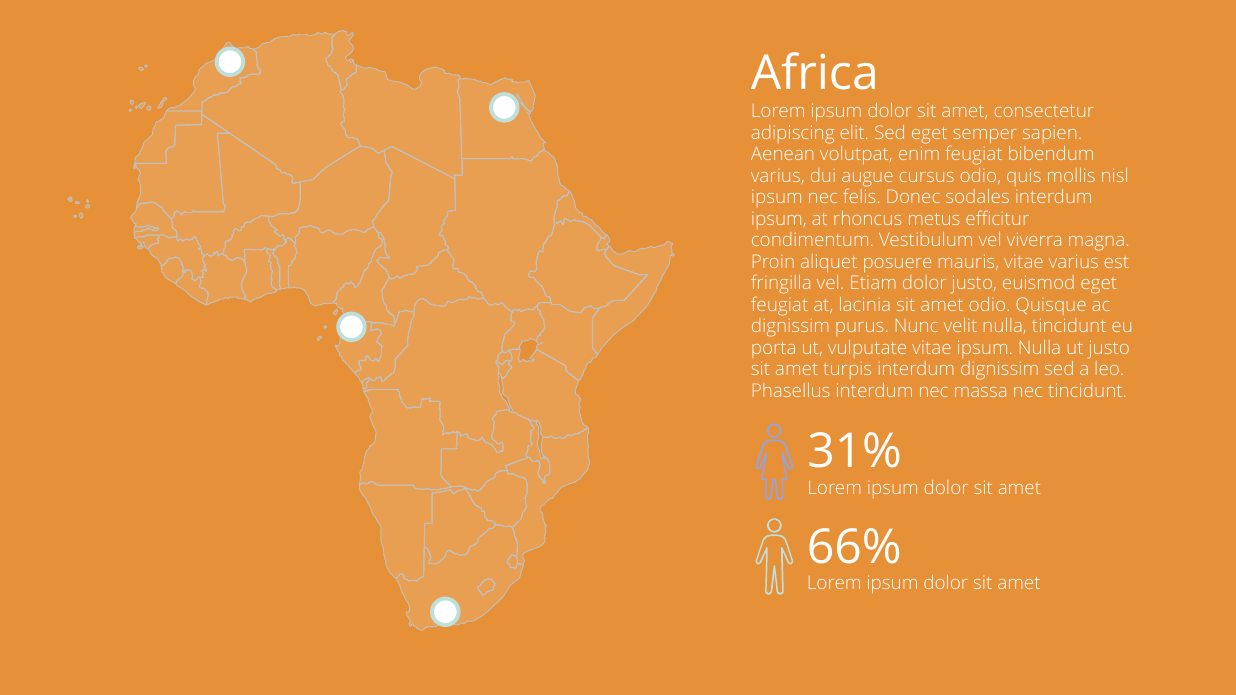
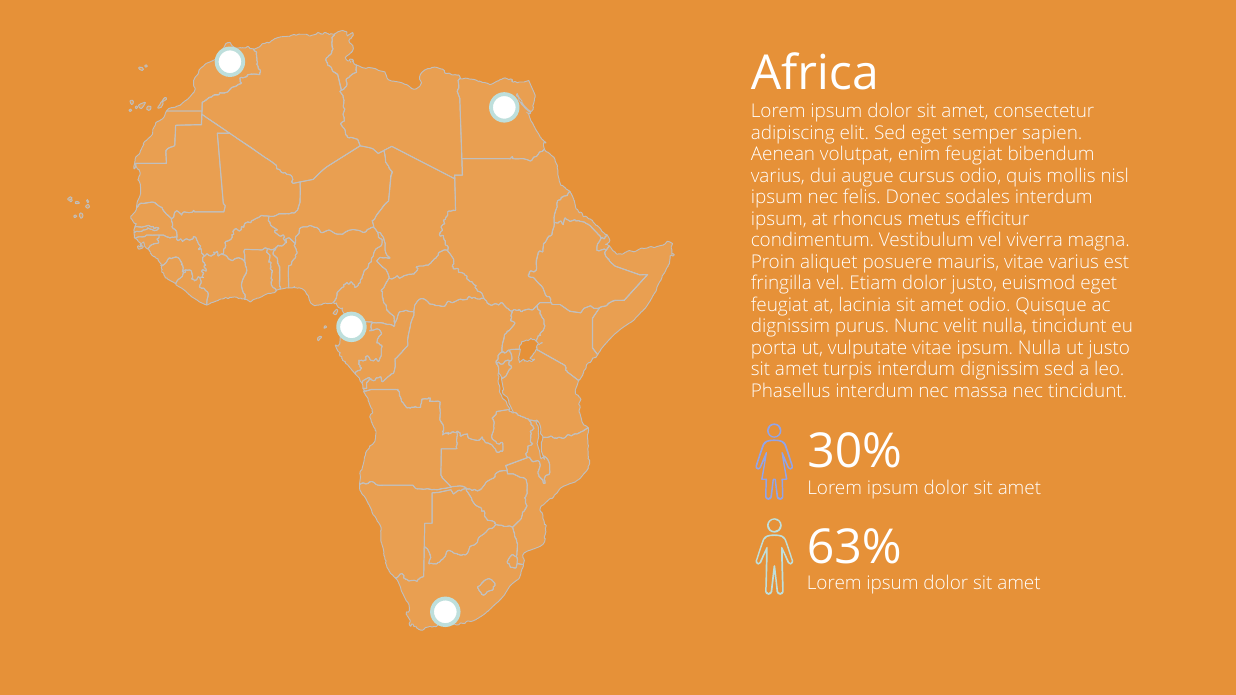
31%: 31% -> 30%
66%: 66% -> 63%
